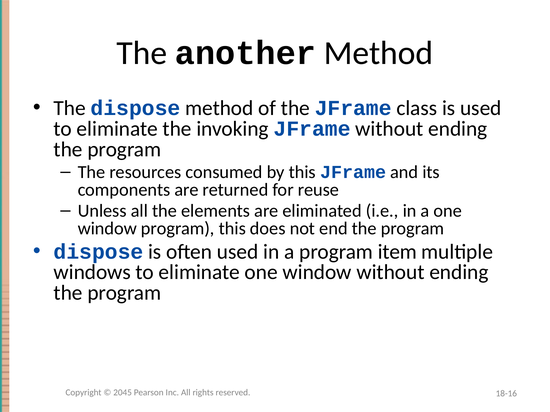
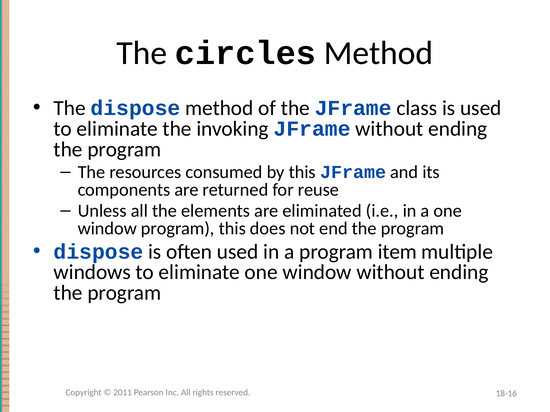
another: another -> circles
2045: 2045 -> 2011
